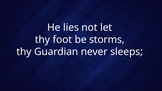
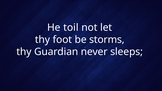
lies: lies -> toil
